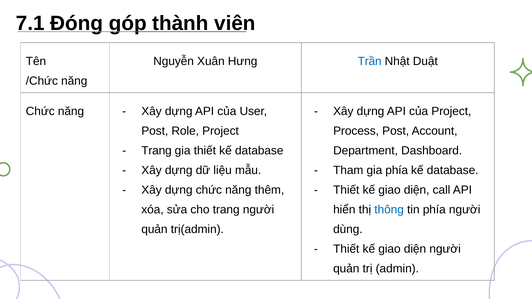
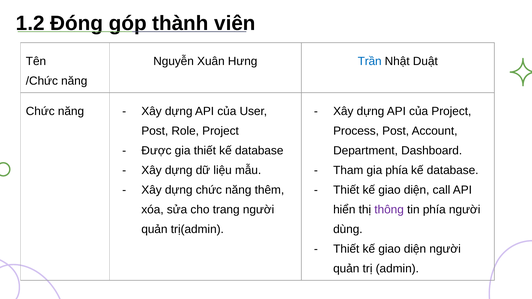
7.1: 7.1 -> 1.2
Trang at (157, 151): Trang -> Được
thông colour: blue -> purple
